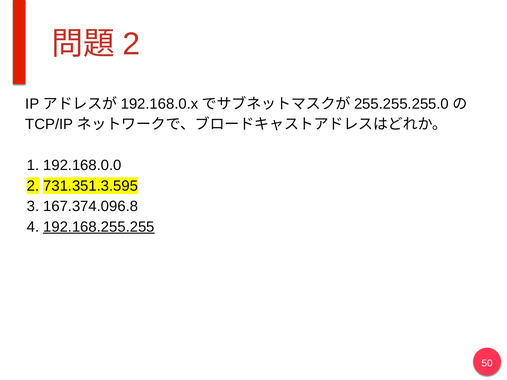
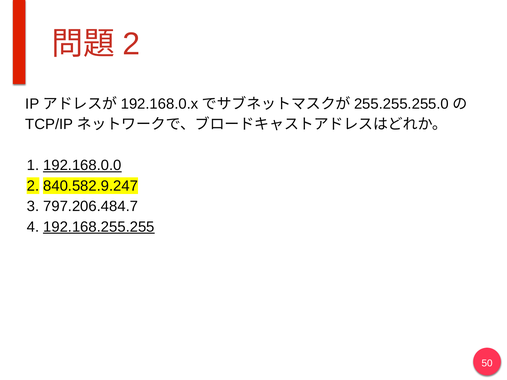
192.168.0.0 underline: none -> present
731.351.3.595: 731.351.3.595 -> 840.582.9.247
167.374.096.8: 167.374.096.8 -> 797.206.484.7
